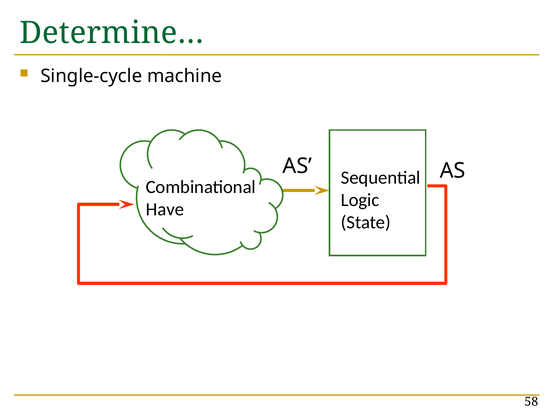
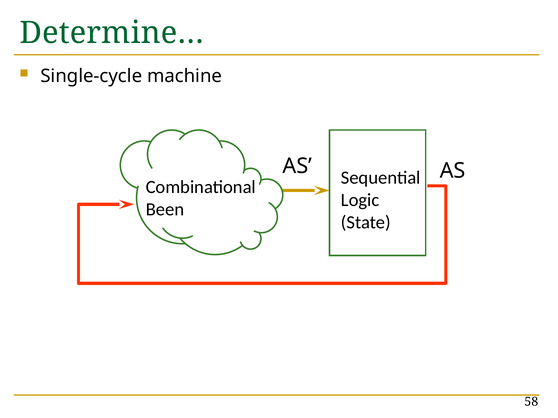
Have: Have -> Been
